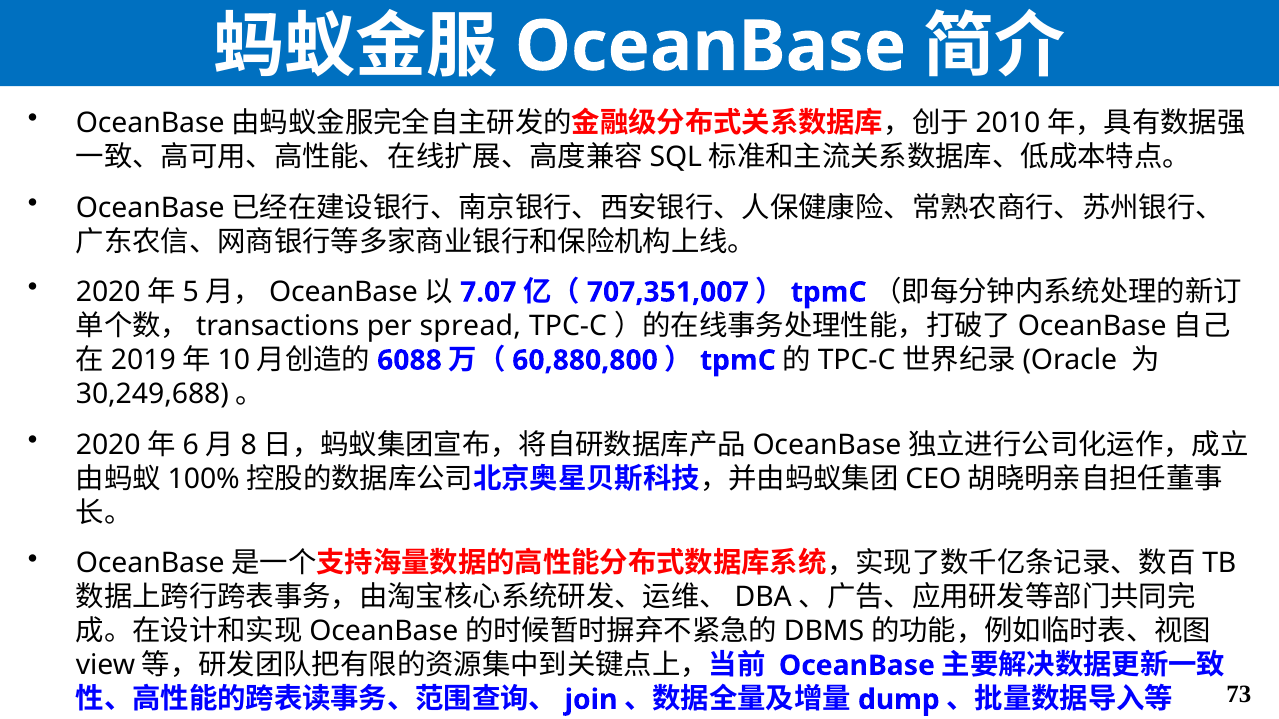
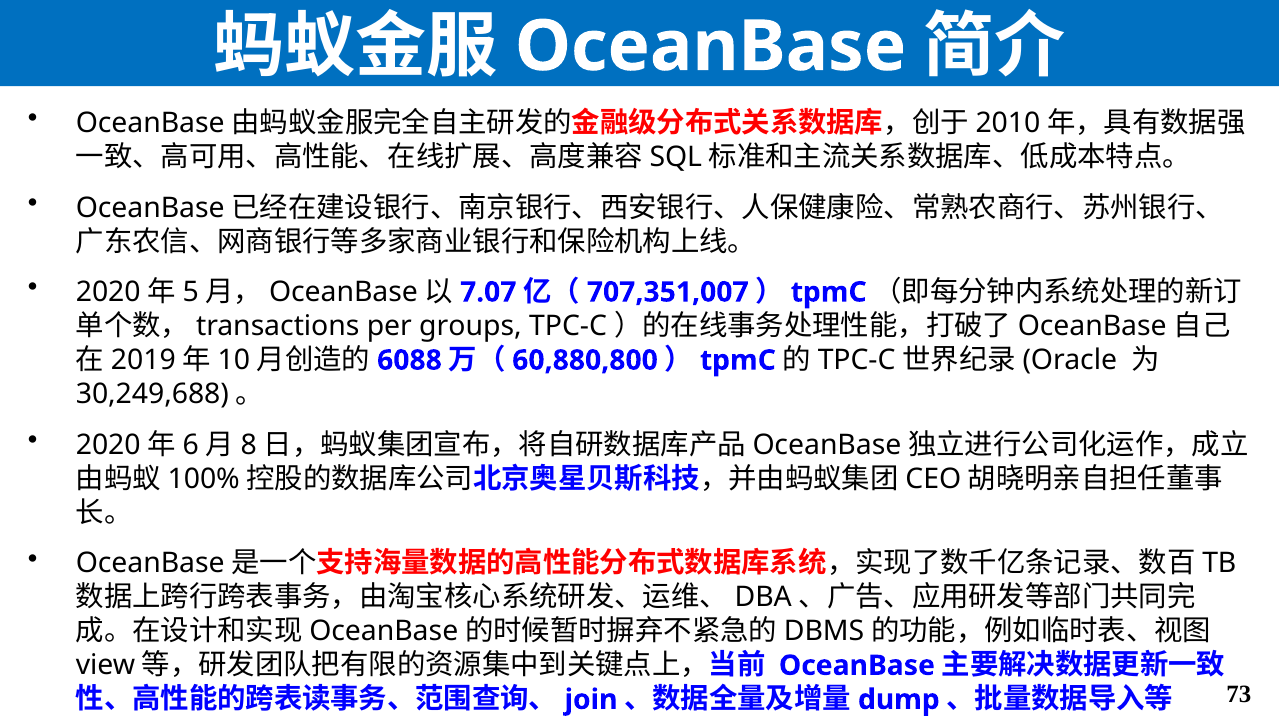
spread: spread -> groups
